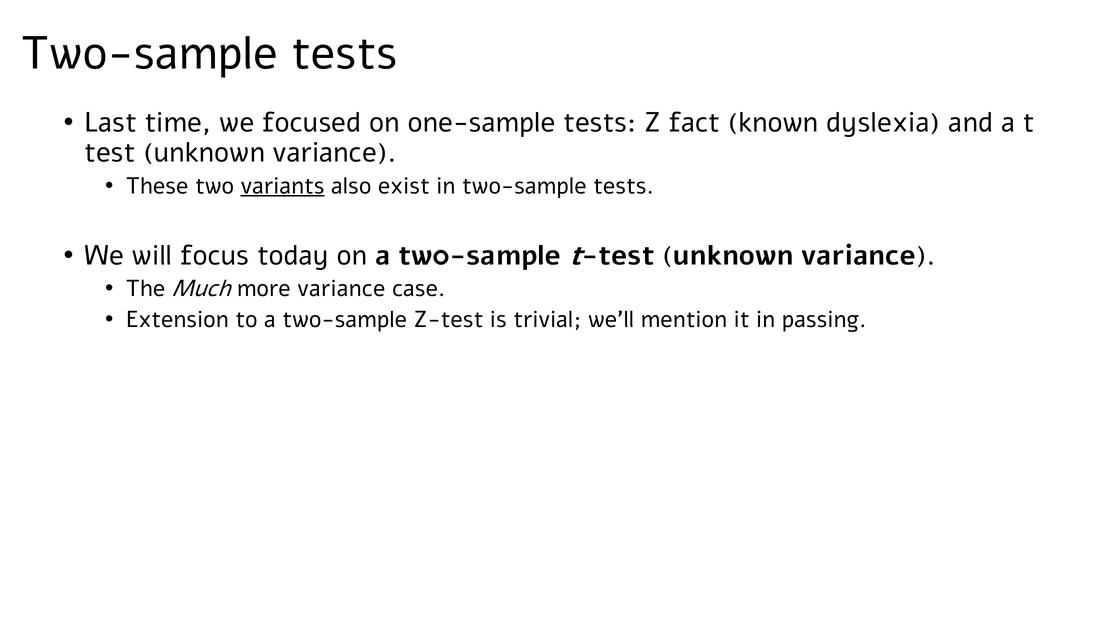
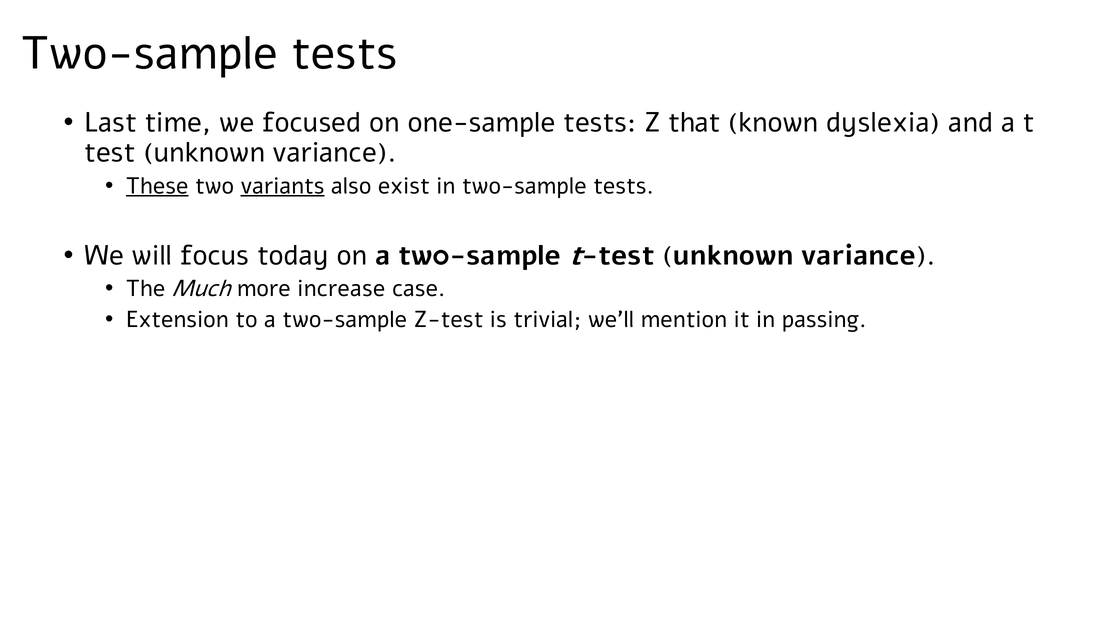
fact: fact -> that
These underline: none -> present
more variance: variance -> increase
